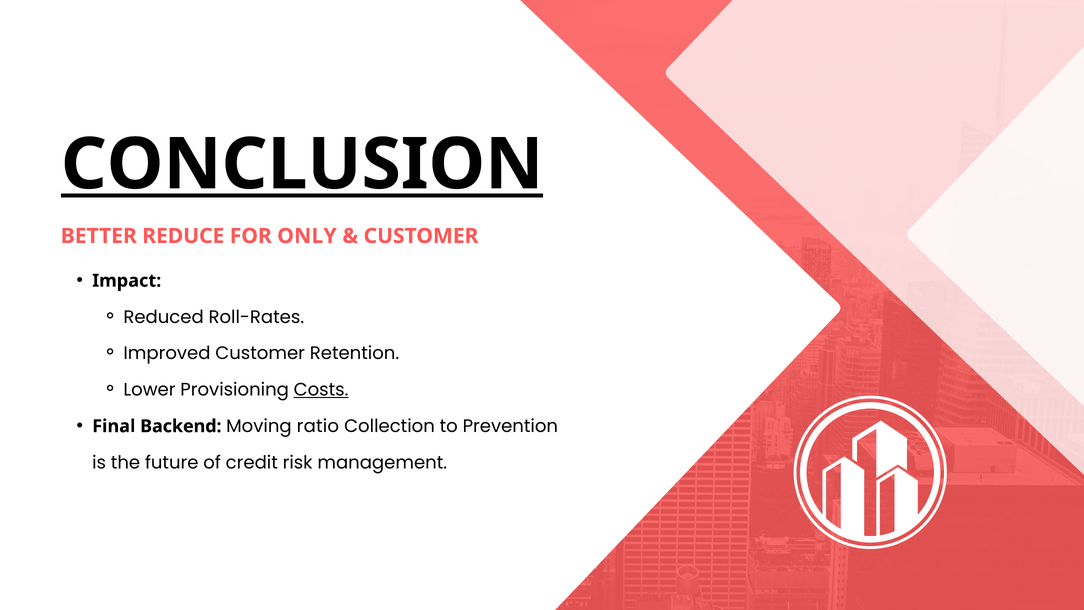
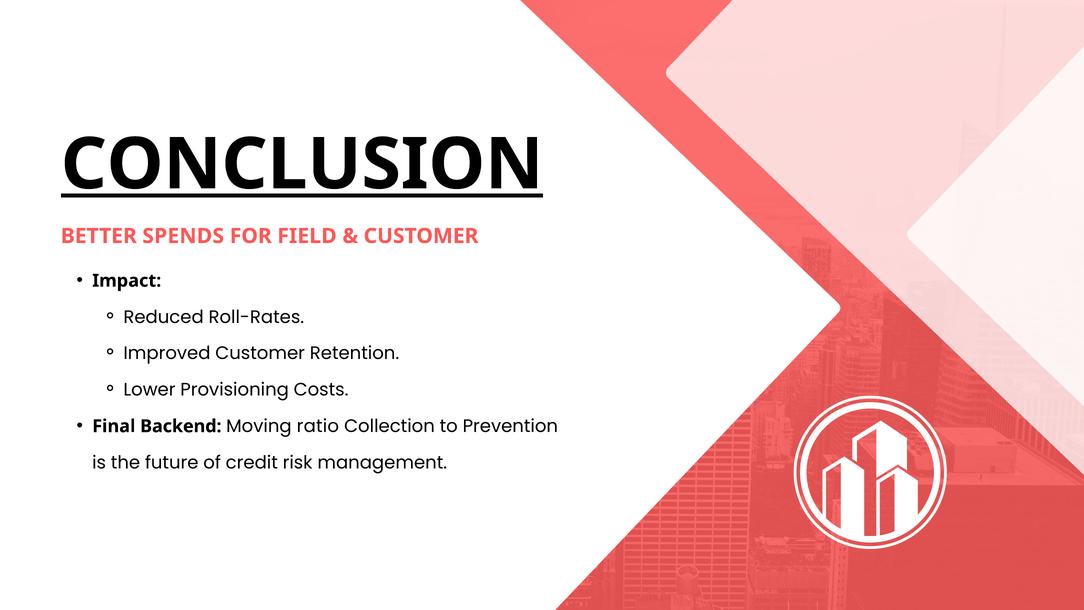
REDUCE: REDUCE -> SPENDS
ONLY: ONLY -> FIELD
Costs underline: present -> none
